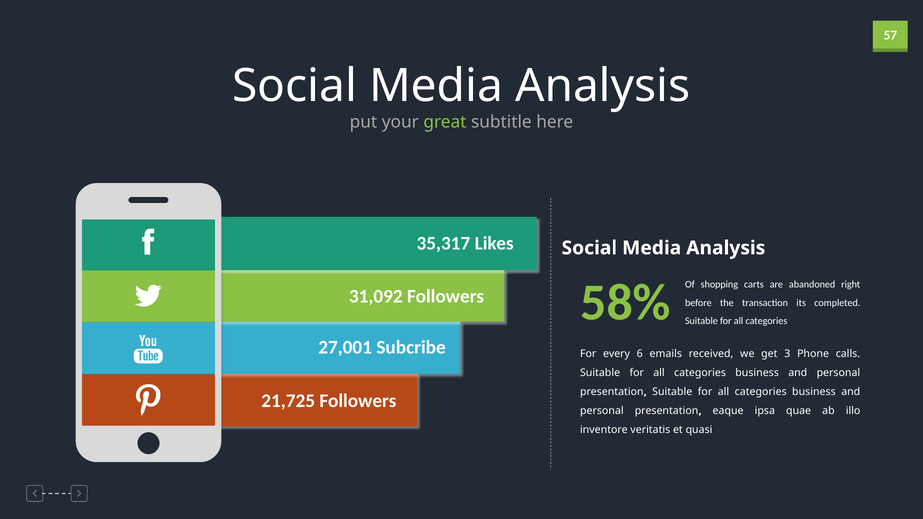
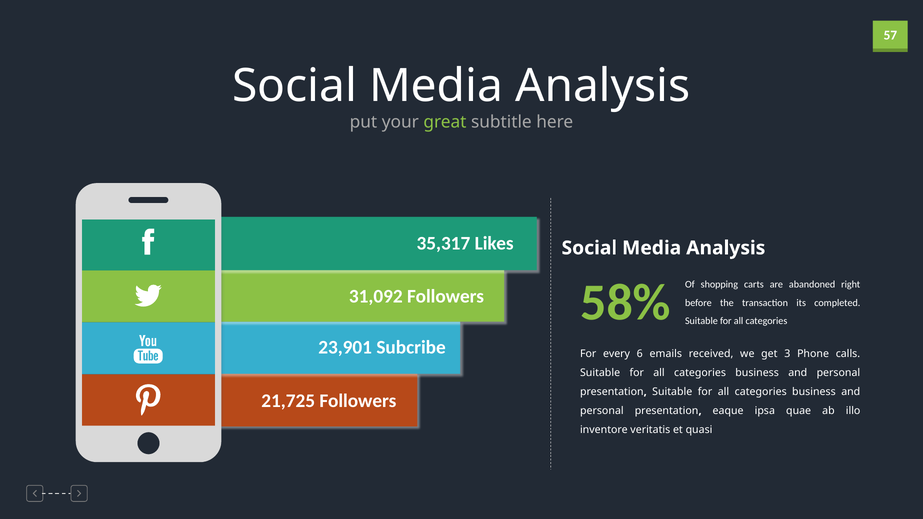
27,001: 27,001 -> 23,901
